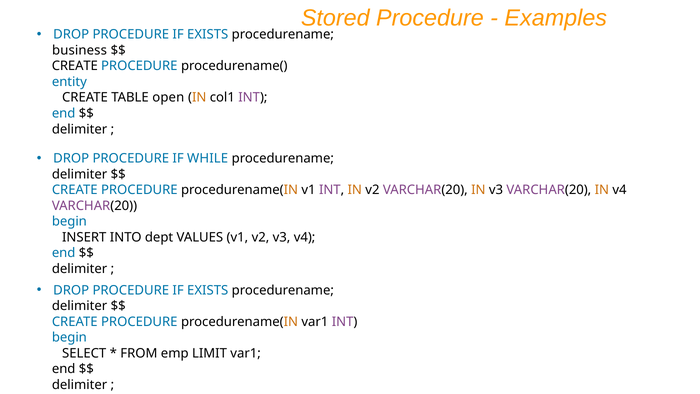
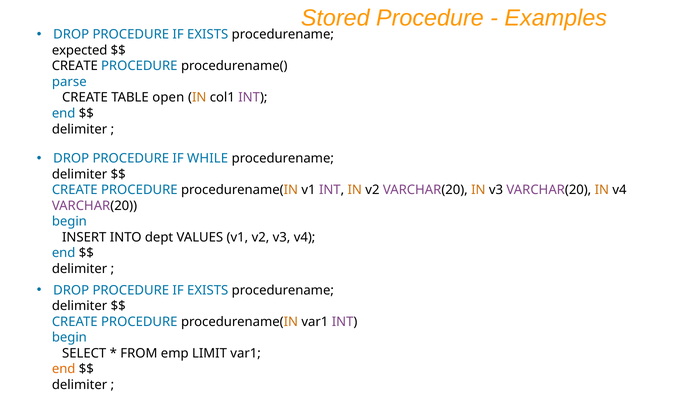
business: business -> expected
entity: entity -> parse
end at (64, 369) colour: black -> orange
